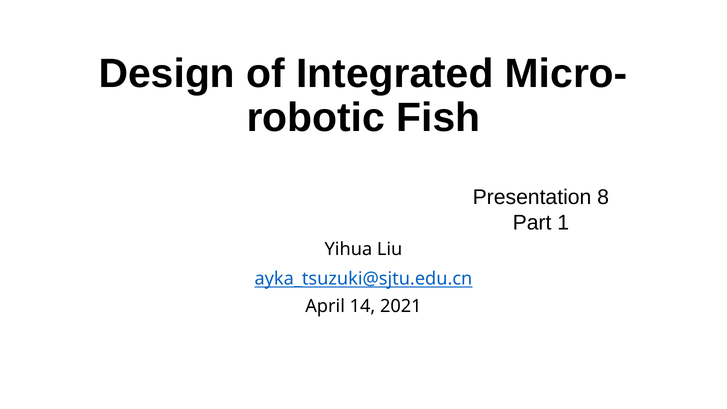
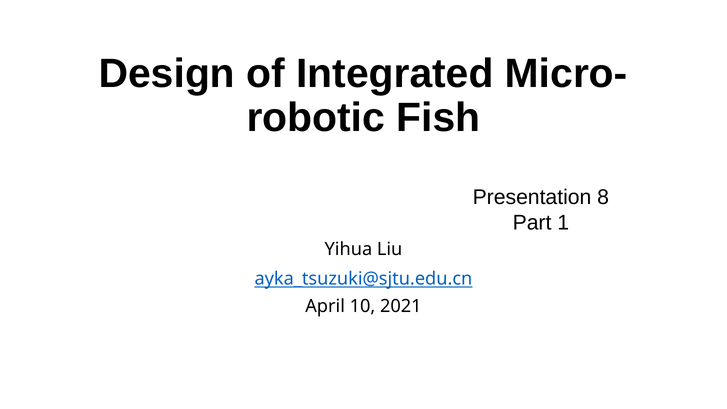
14: 14 -> 10
